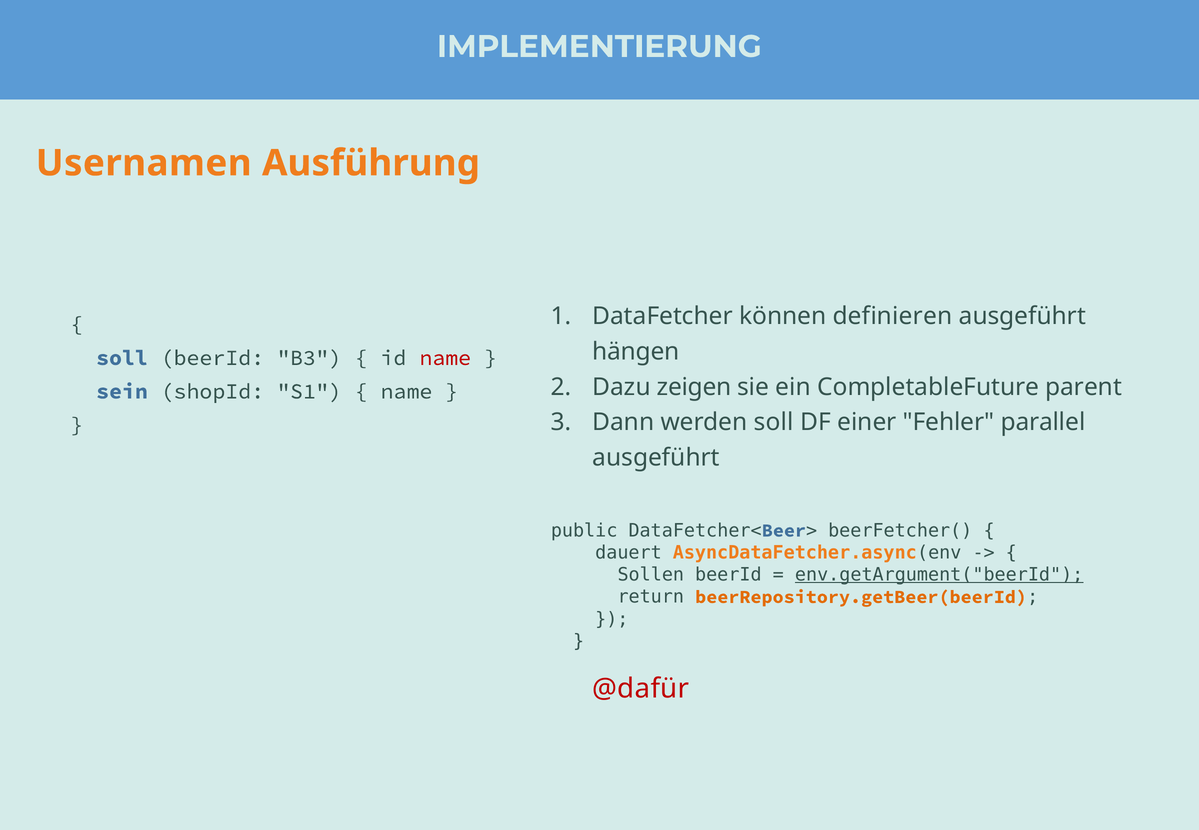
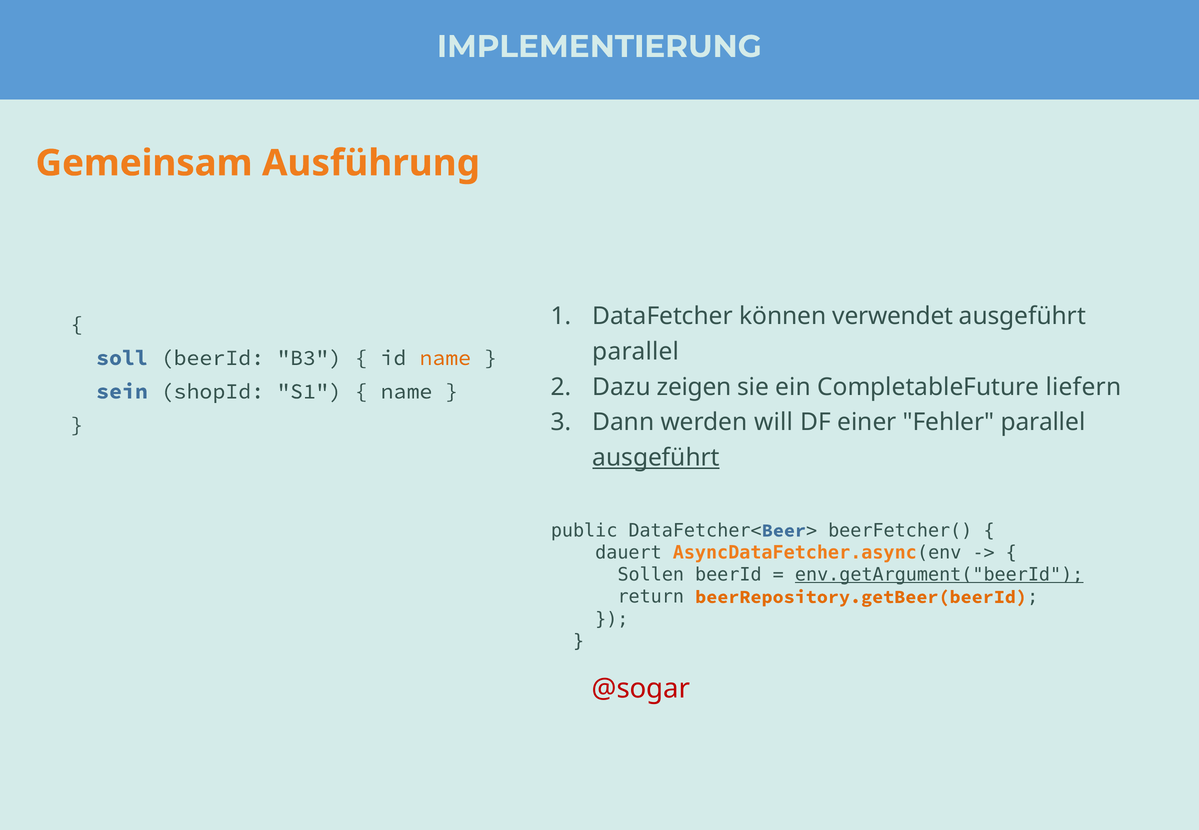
Usernamen: Usernamen -> Gemeinsam
definieren: definieren -> verwendet
hängen at (636, 352): hängen -> parallel
name at (445, 358) colour: red -> orange
parent: parent -> liefern
werden soll: soll -> will
ausgeführt at (656, 458) underline: none -> present
@dafür: @dafür -> @sogar
